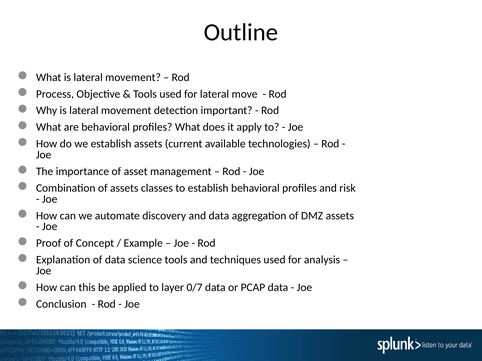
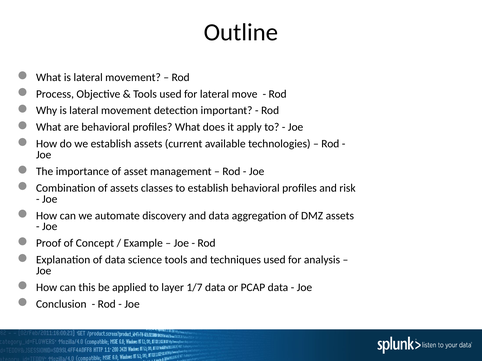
0/7: 0/7 -> 1/7
